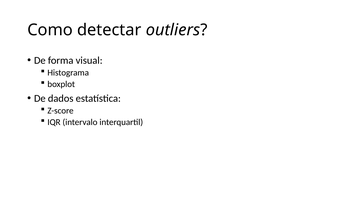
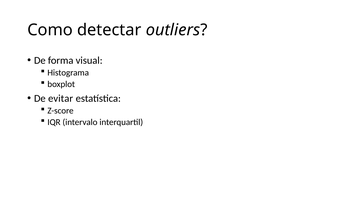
dados: dados -> evitar
